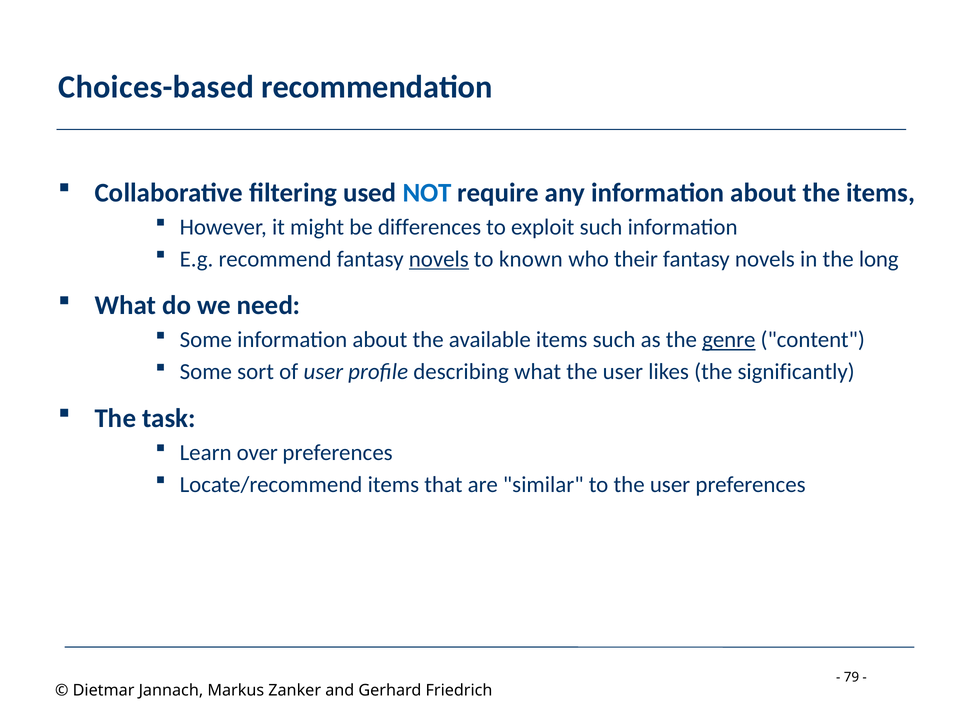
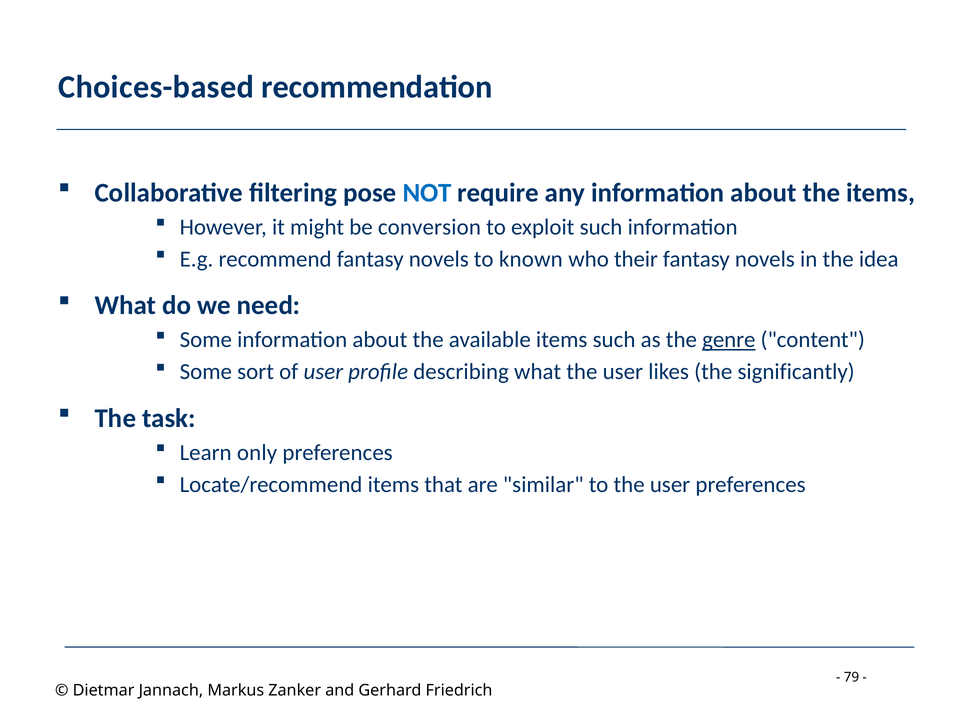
used: used -> pose
differences: differences -> conversion
novels at (439, 259) underline: present -> none
long: long -> idea
over: over -> only
